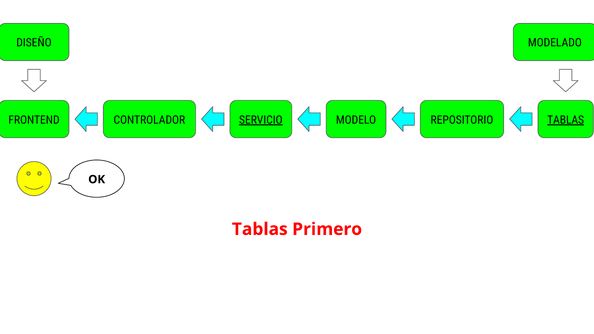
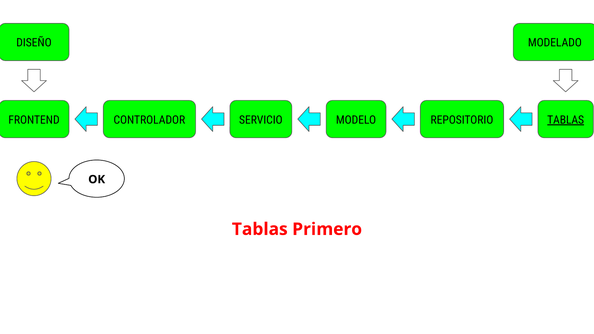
SERVICIO underline: present -> none
